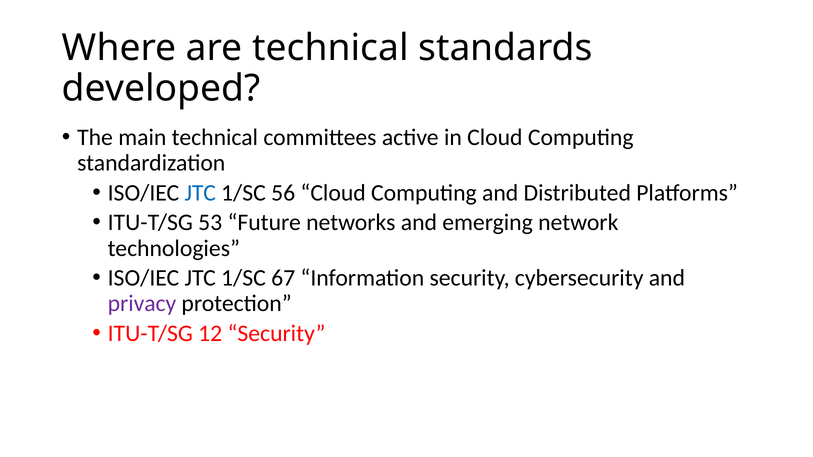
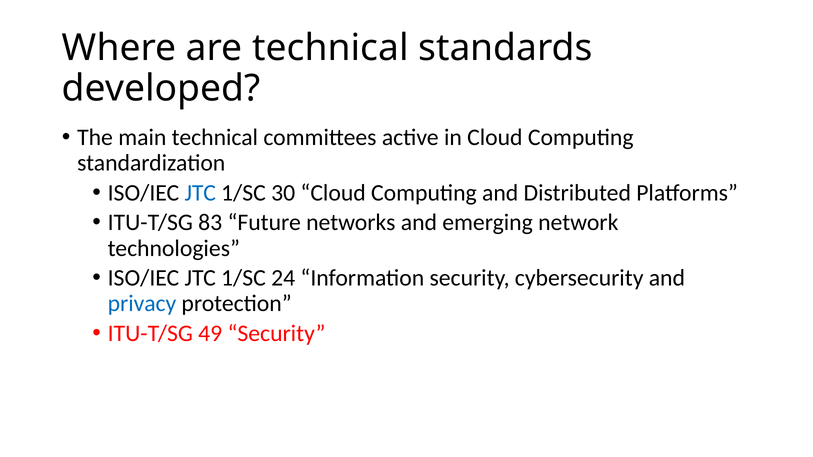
56: 56 -> 30
53: 53 -> 83
67: 67 -> 24
privacy colour: purple -> blue
12: 12 -> 49
